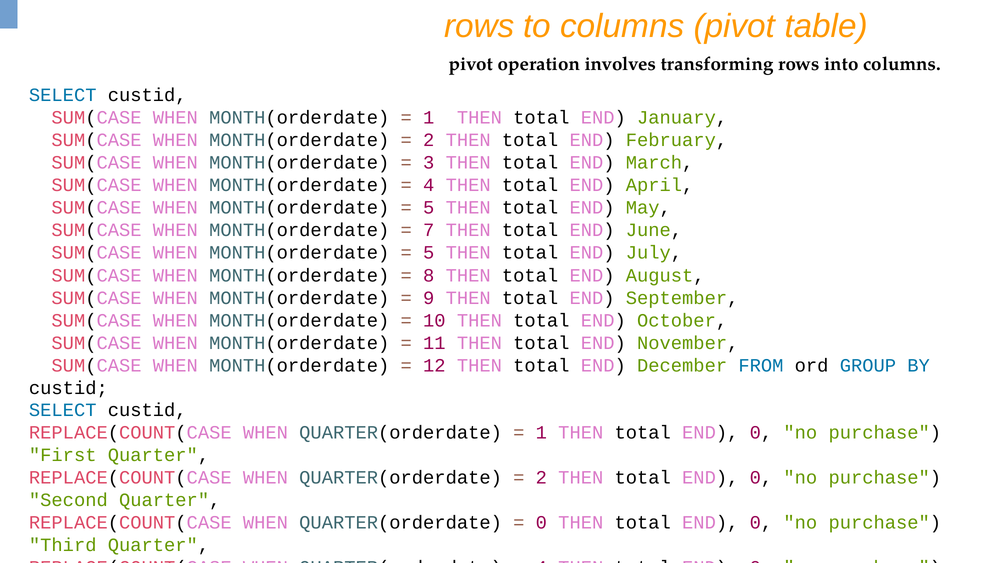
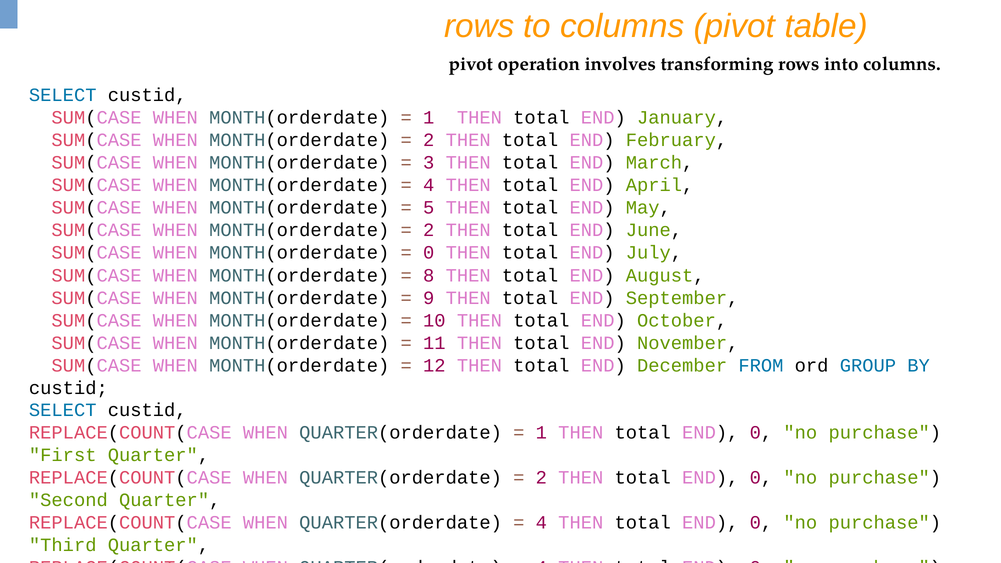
7 at (429, 230): 7 -> 2
5 at (429, 253): 5 -> 0
0 at (541, 523): 0 -> 4
